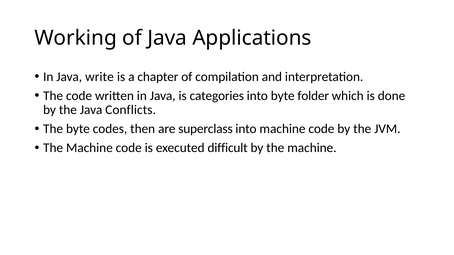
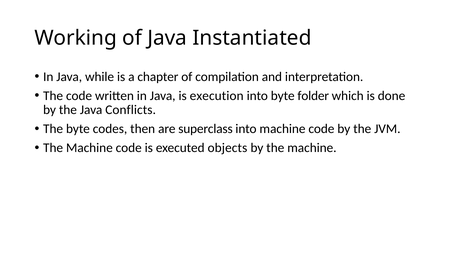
Applications: Applications -> Instantiated
write: write -> while
categories: categories -> execution
difficult: difficult -> objects
